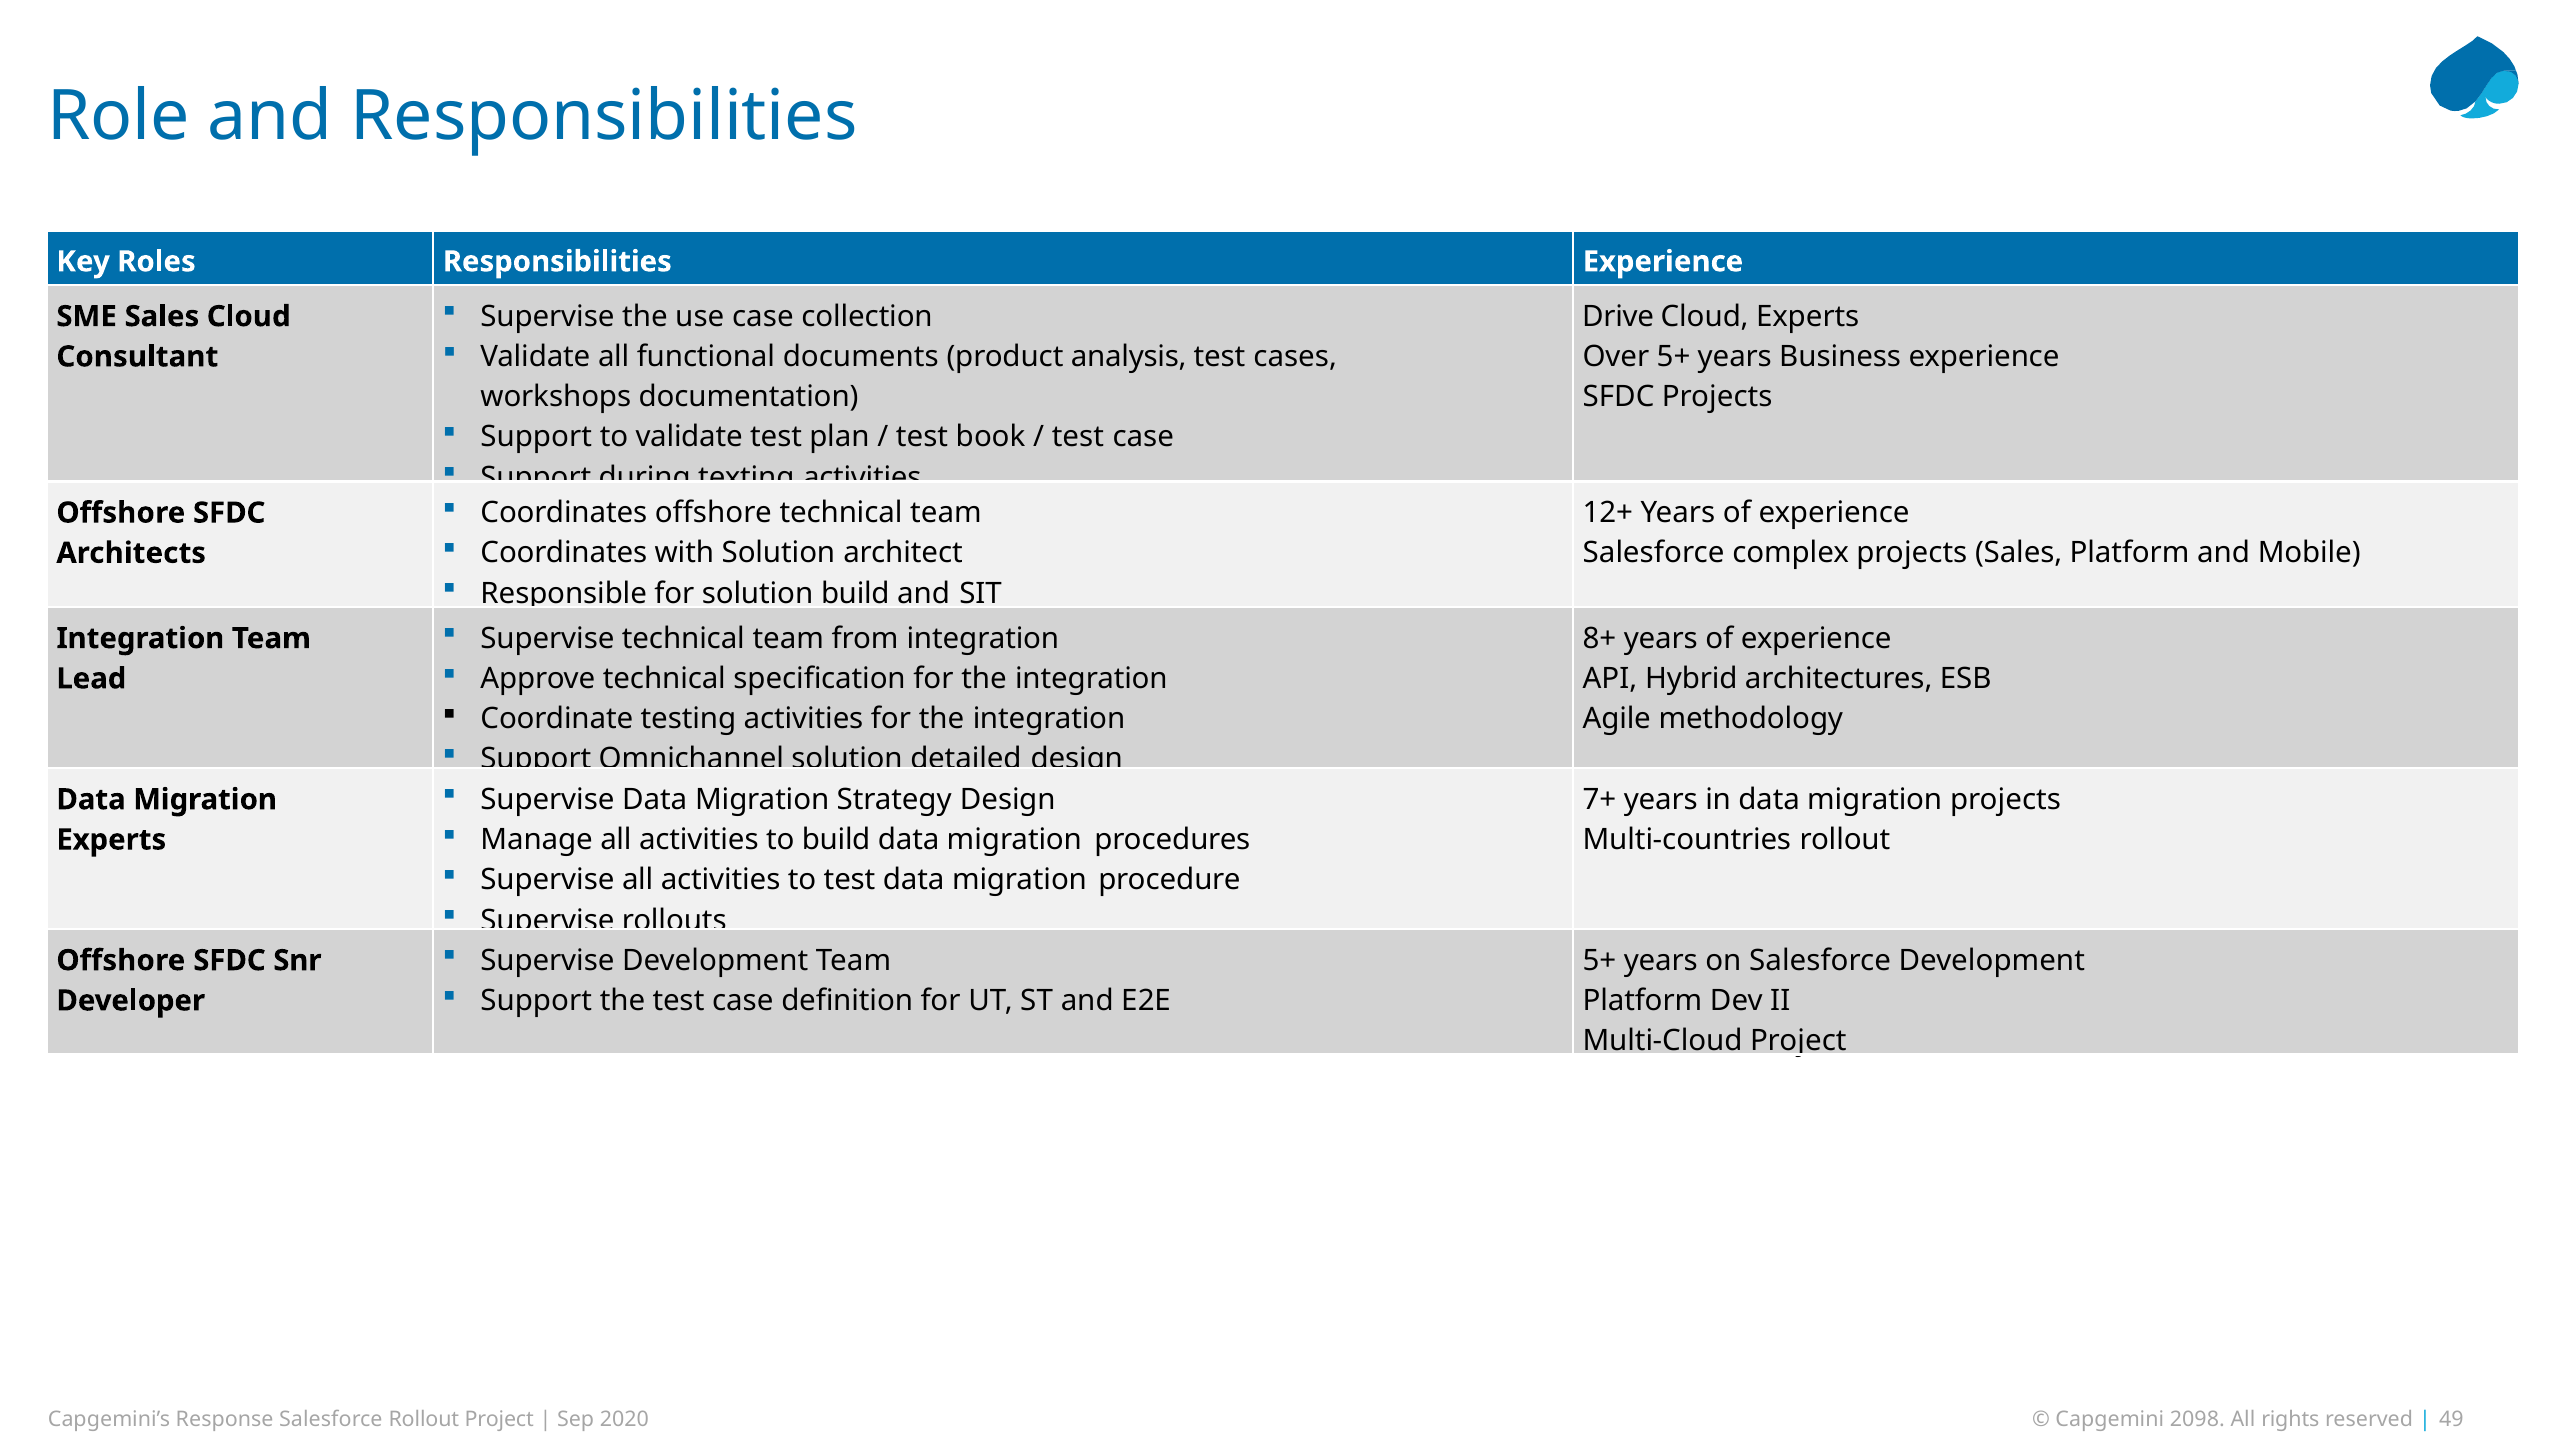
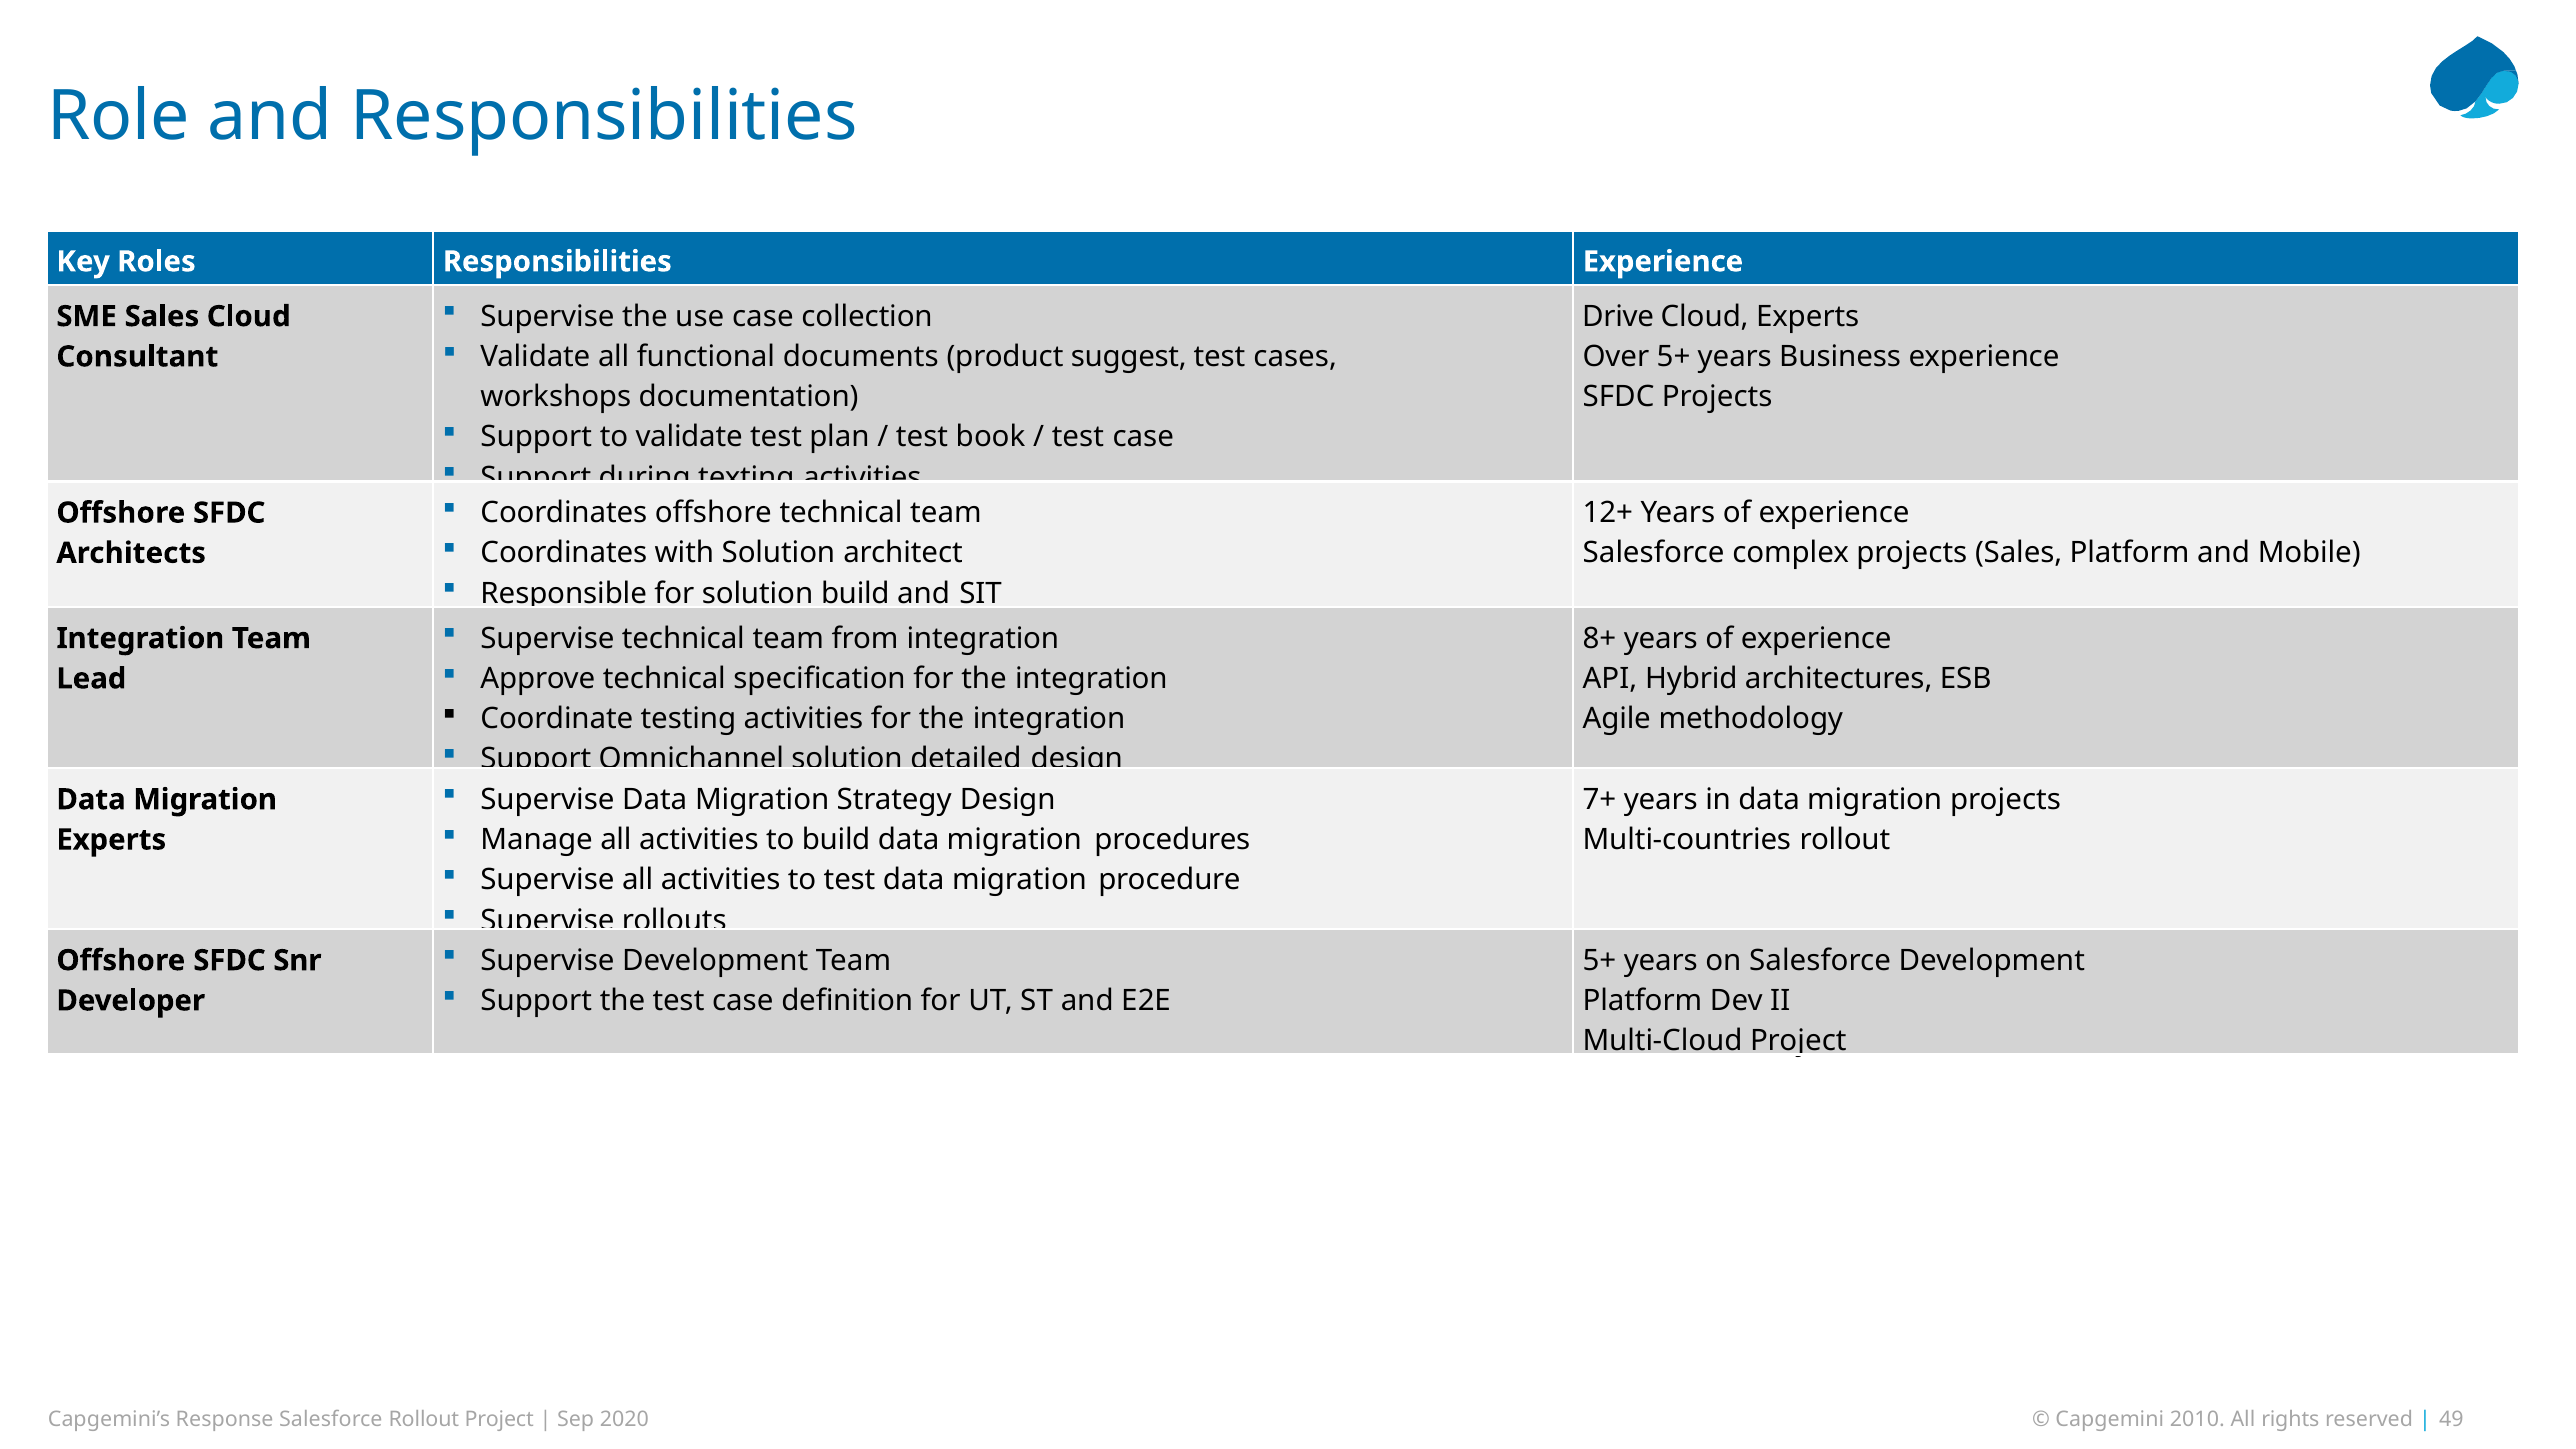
analysis: analysis -> suggest
2098: 2098 -> 2010
